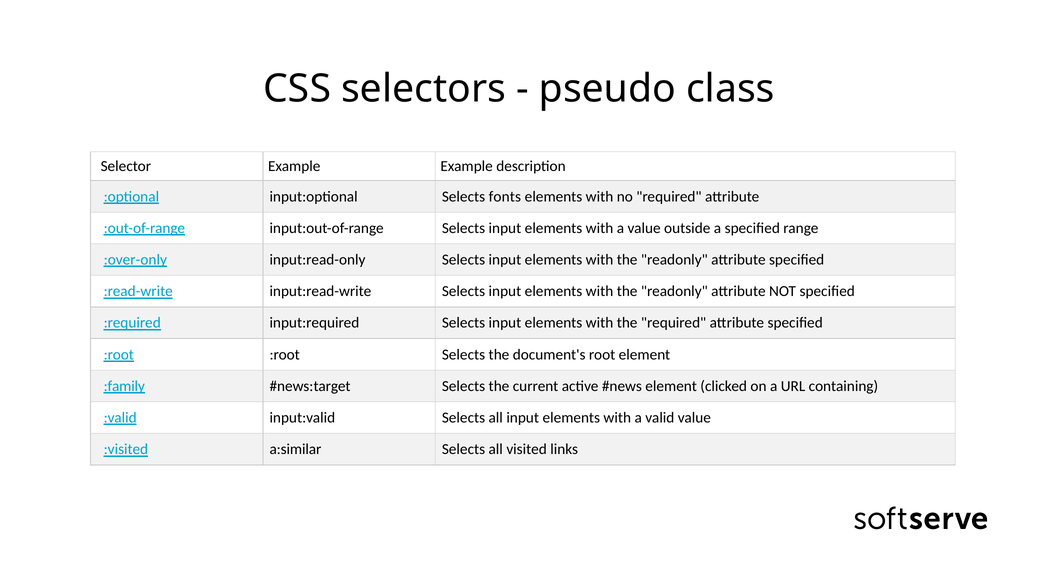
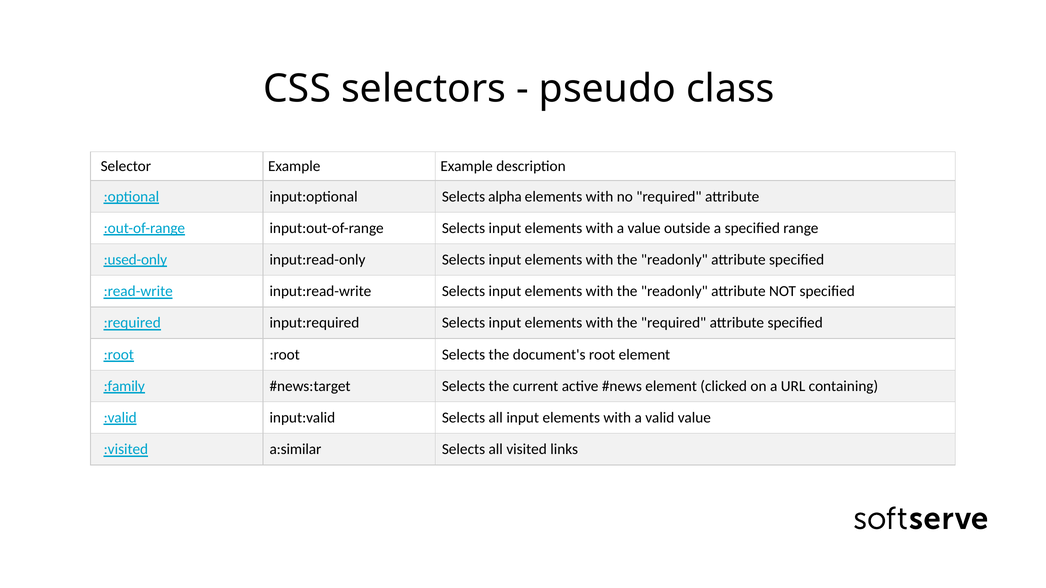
fonts: fonts -> alpha
:over-only: :over-only -> :used-only
